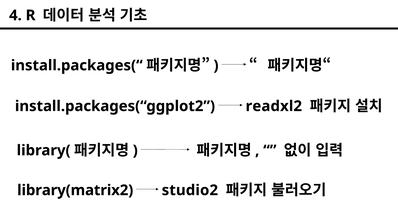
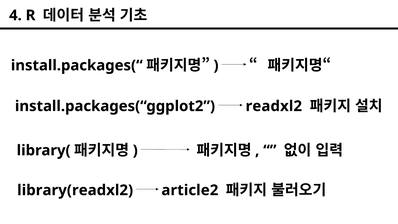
library(matrix2: library(matrix2 -> library(readxl2
studio2: studio2 -> article2
